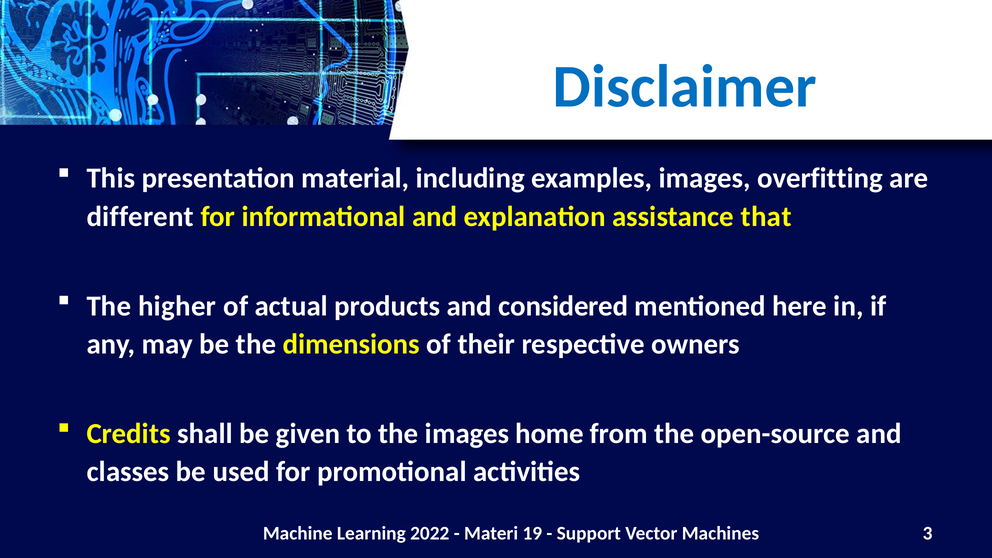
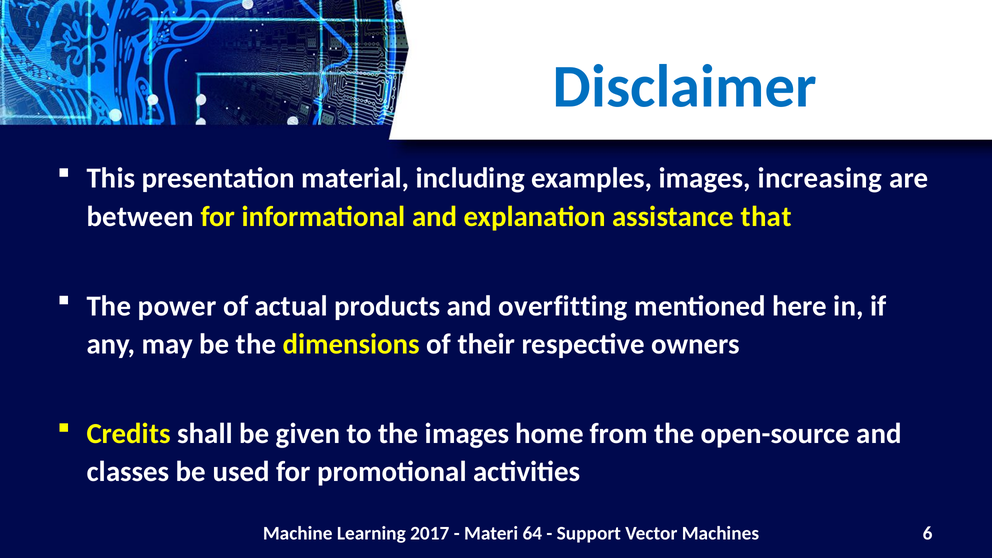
overfitting: overfitting -> increasing
different: different -> between
higher: higher -> power
considered: considered -> overfitting
2022: 2022 -> 2017
19: 19 -> 64
3: 3 -> 6
